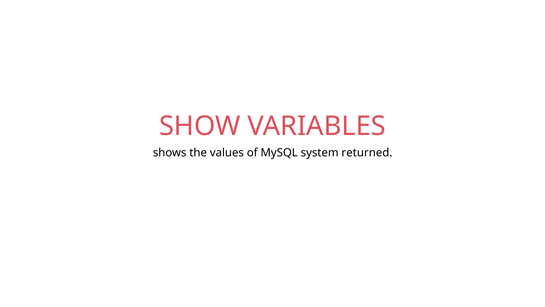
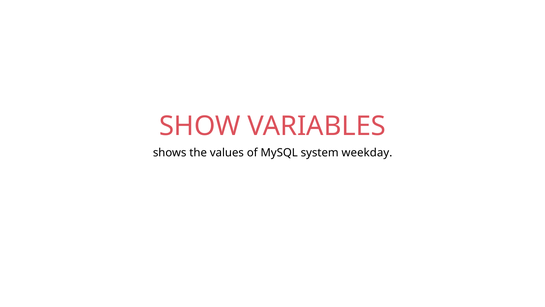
returned: returned -> weekday
